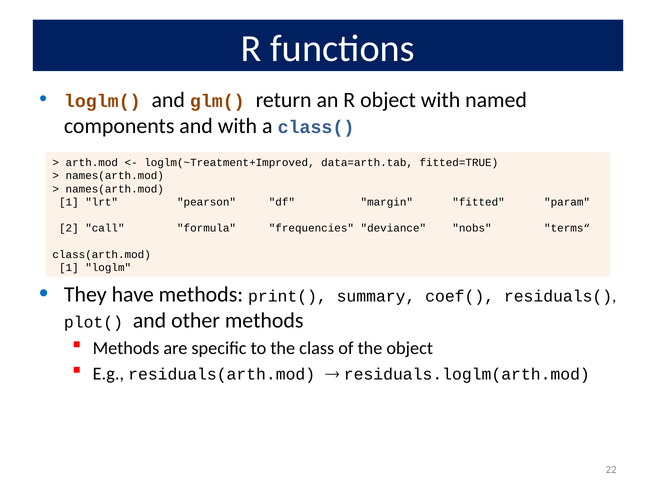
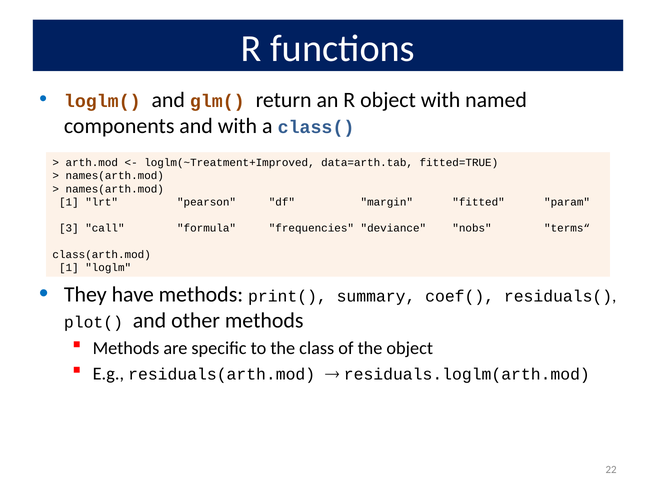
2: 2 -> 3
